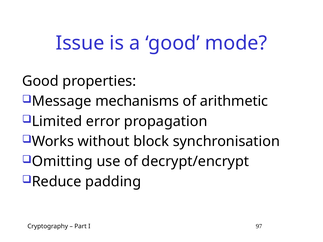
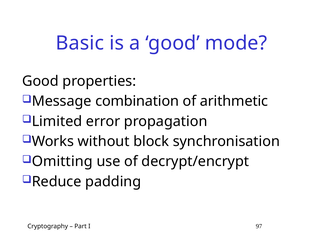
Issue: Issue -> Basic
mechanisms: mechanisms -> combination
